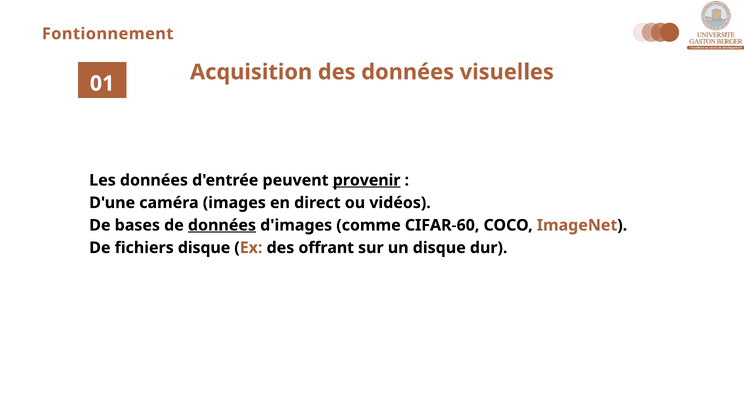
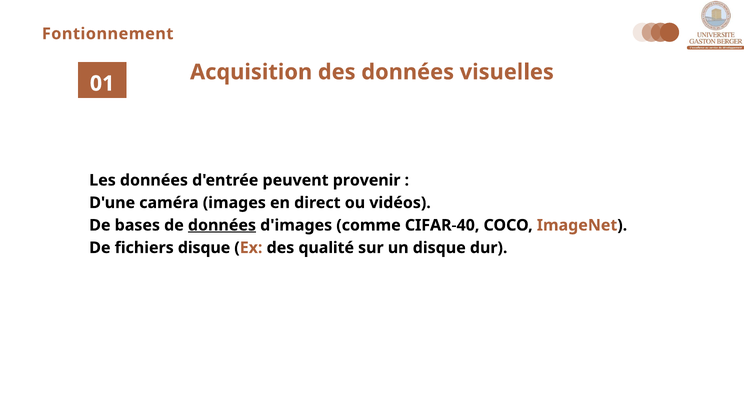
provenir underline: present -> none
CIFAR-60: CIFAR-60 -> CIFAR-40
offrant: offrant -> qualité
